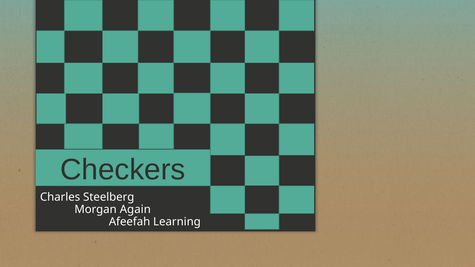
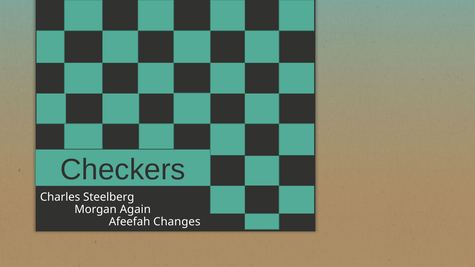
Learning: Learning -> Changes
